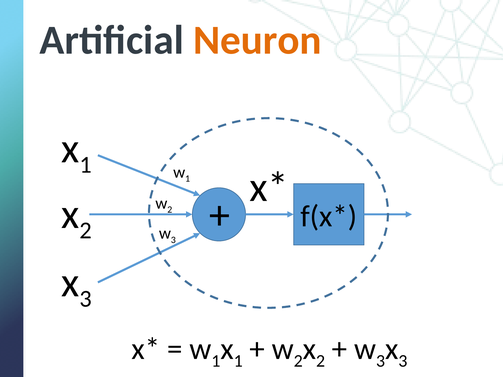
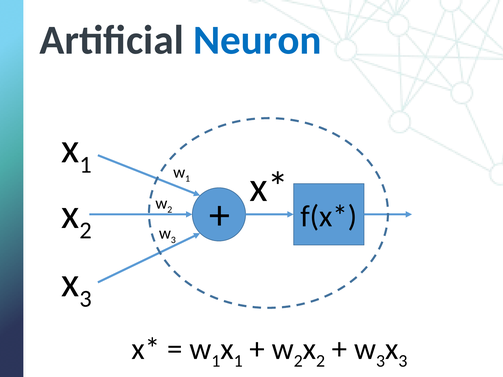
Neuron colour: orange -> blue
